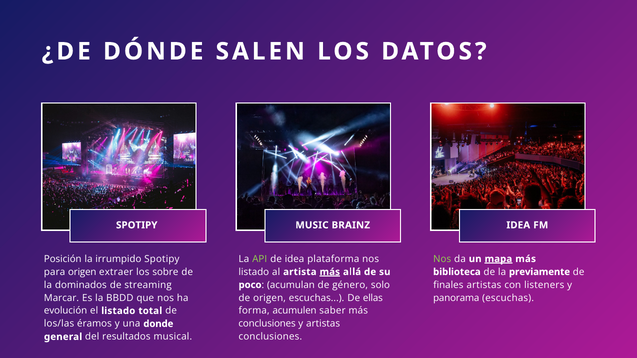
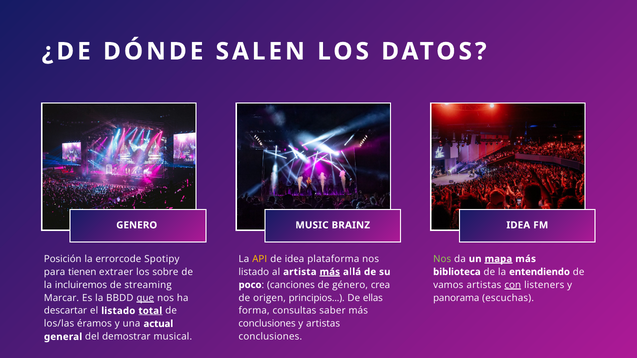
SPOTIPY at (137, 225): SPOTIPY -> GENERO
irrumpido: irrumpido -> errorcode
API colour: light green -> yellow
para origen: origen -> tienen
previamente: previamente -> entendiendo
dominados: dominados -> incluiremos
finales: finales -> vamos
con underline: none -> present
acumulan: acumulan -> canciones
solo: solo -> crea
que underline: none -> present
origen escuchas: escuchas -> principios
evolución: evolución -> descartar
total underline: none -> present
acumulen: acumulen -> consultas
donde: donde -> actual
resultados: resultados -> demostrar
